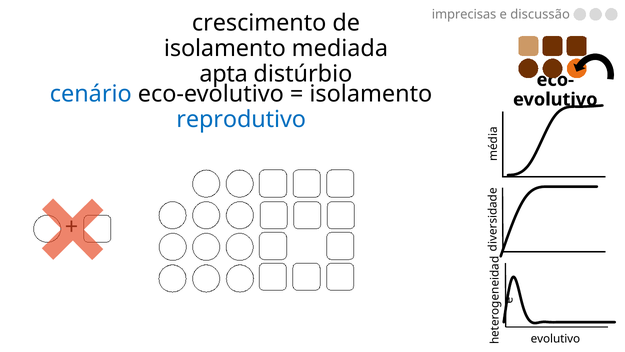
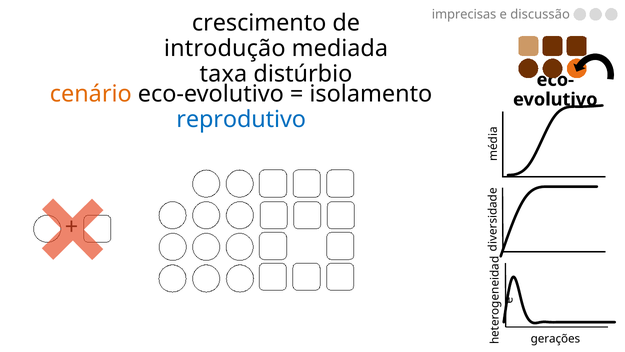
isolamento at (225, 48): isolamento -> introdução
apta: apta -> taxa
cenário colour: blue -> orange
evolutivo at (555, 338): evolutivo -> gerações
